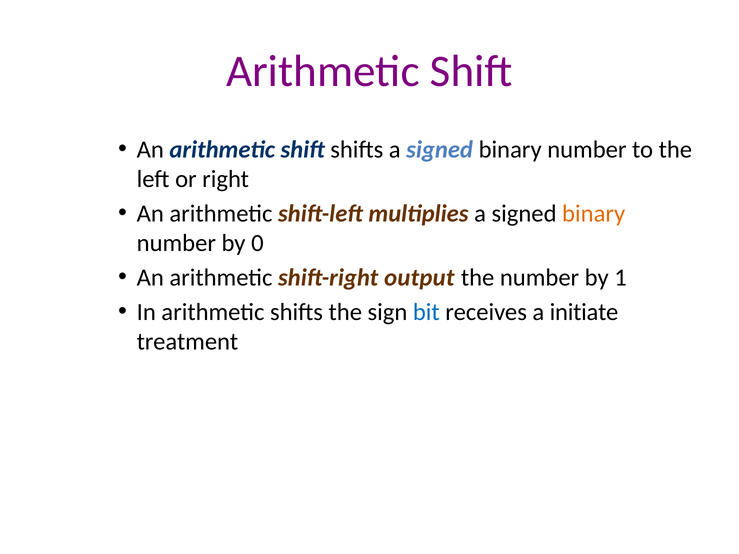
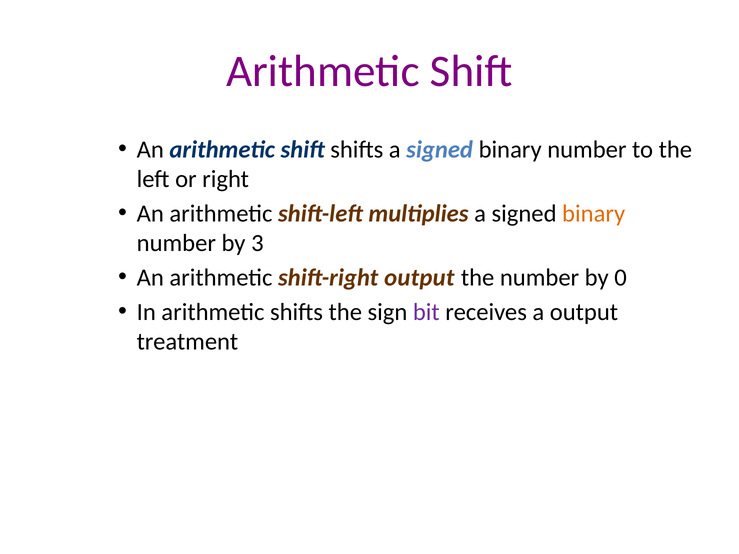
0: 0 -> 3
1: 1 -> 0
bit colour: blue -> purple
a initiate: initiate -> output
